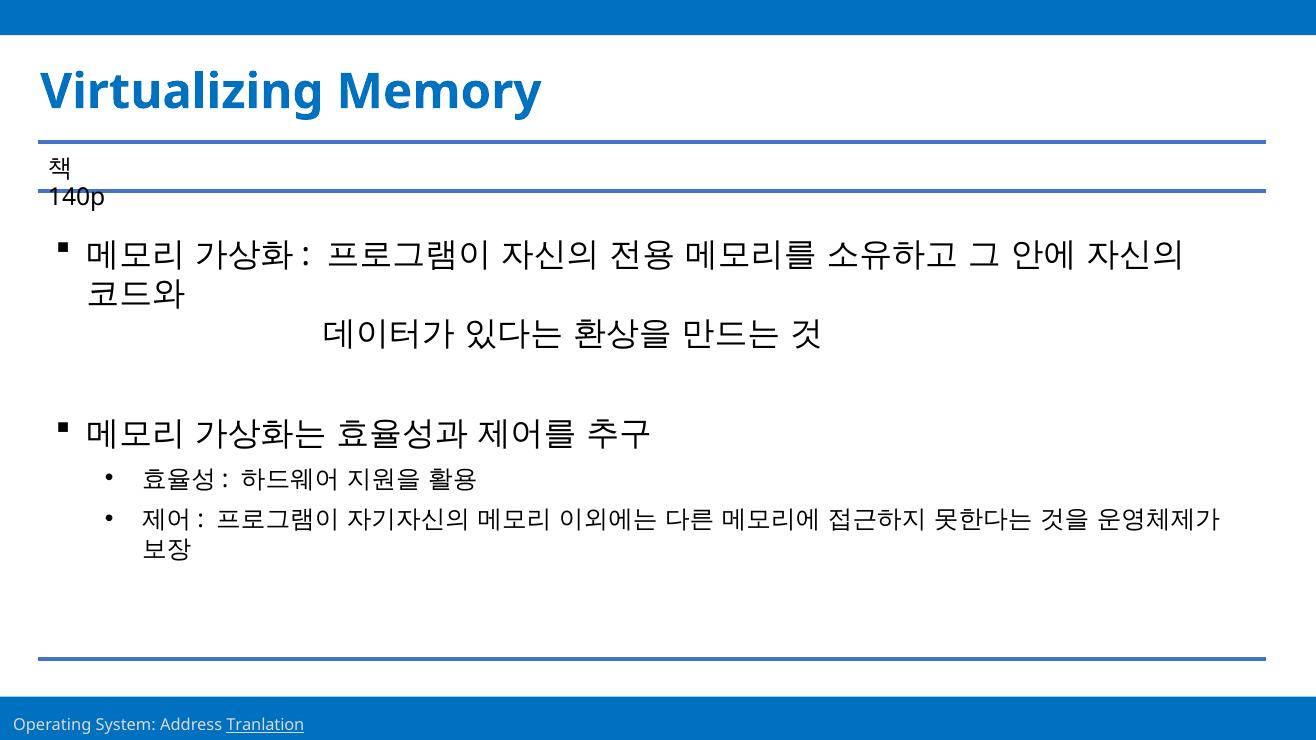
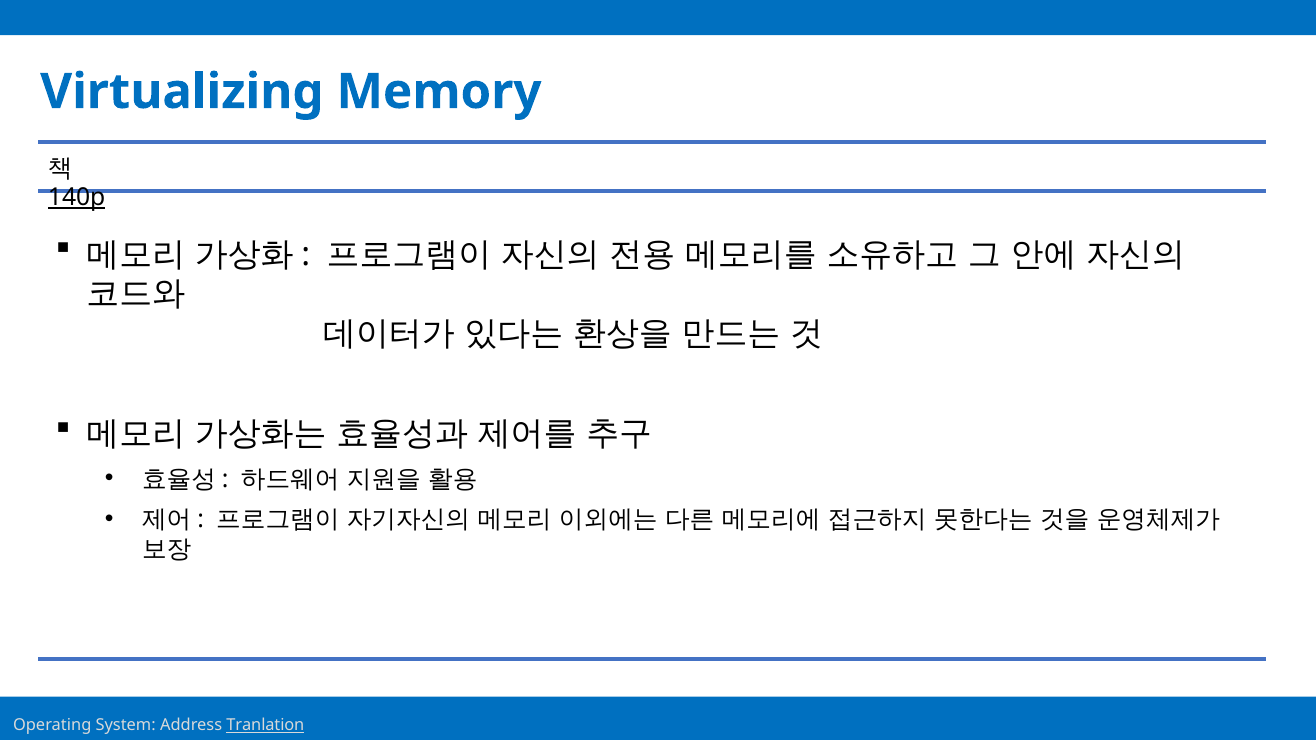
140p underline: none -> present
